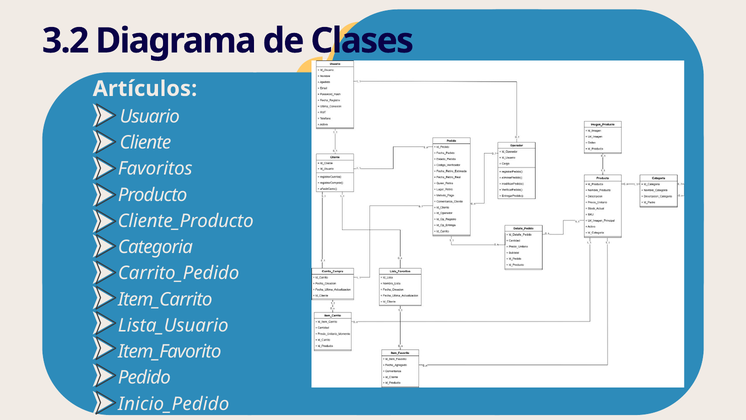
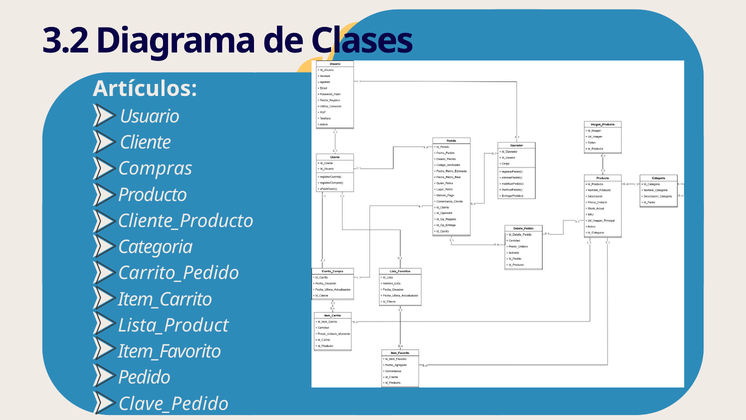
Favoritos: Favoritos -> Compras
Lista_Usuario: Lista_Usuario -> Lista_Product
Inicio_Pedido: Inicio_Pedido -> Clave_Pedido
